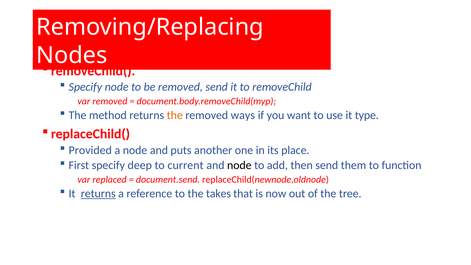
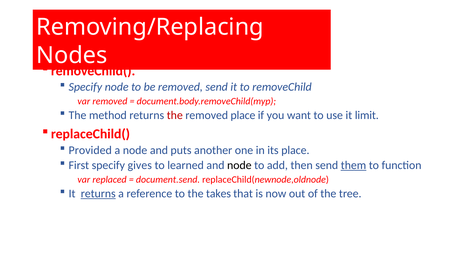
the at (175, 115) colour: orange -> red
removed ways: ways -> place
type: type -> limit
deep: deep -> gives
current: current -> learned
them underline: none -> present
